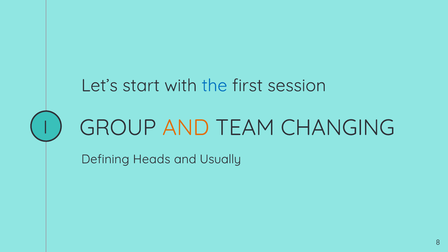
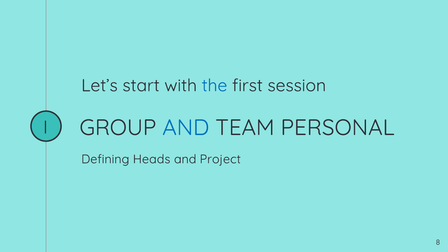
AND at (186, 128) colour: orange -> blue
CHANGING: CHANGING -> PERSONAL
Usually: Usually -> Project
